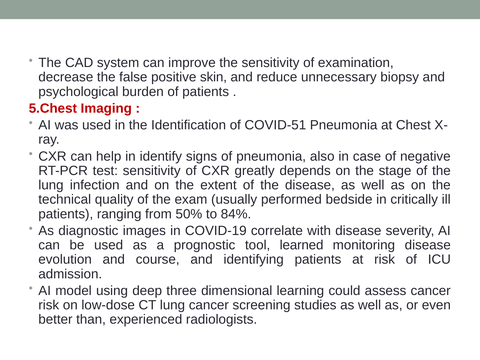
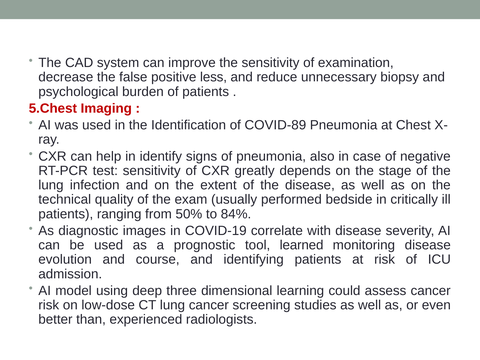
skin: skin -> less
COVID-51: COVID-51 -> COVID-89
